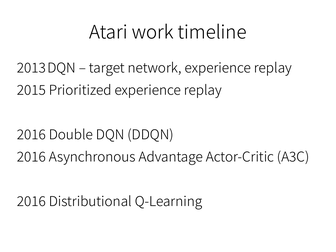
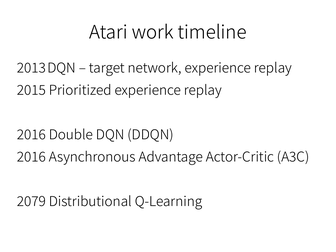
2016 at (31, 202): 2016 -> 2079
